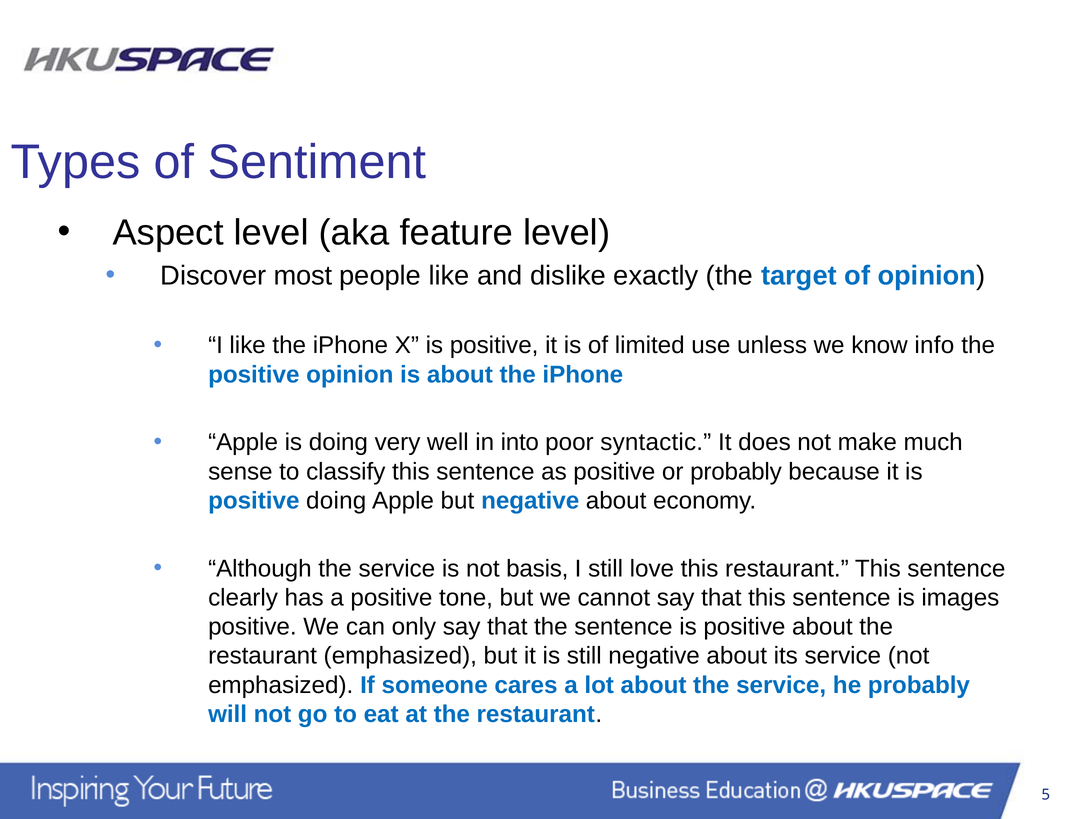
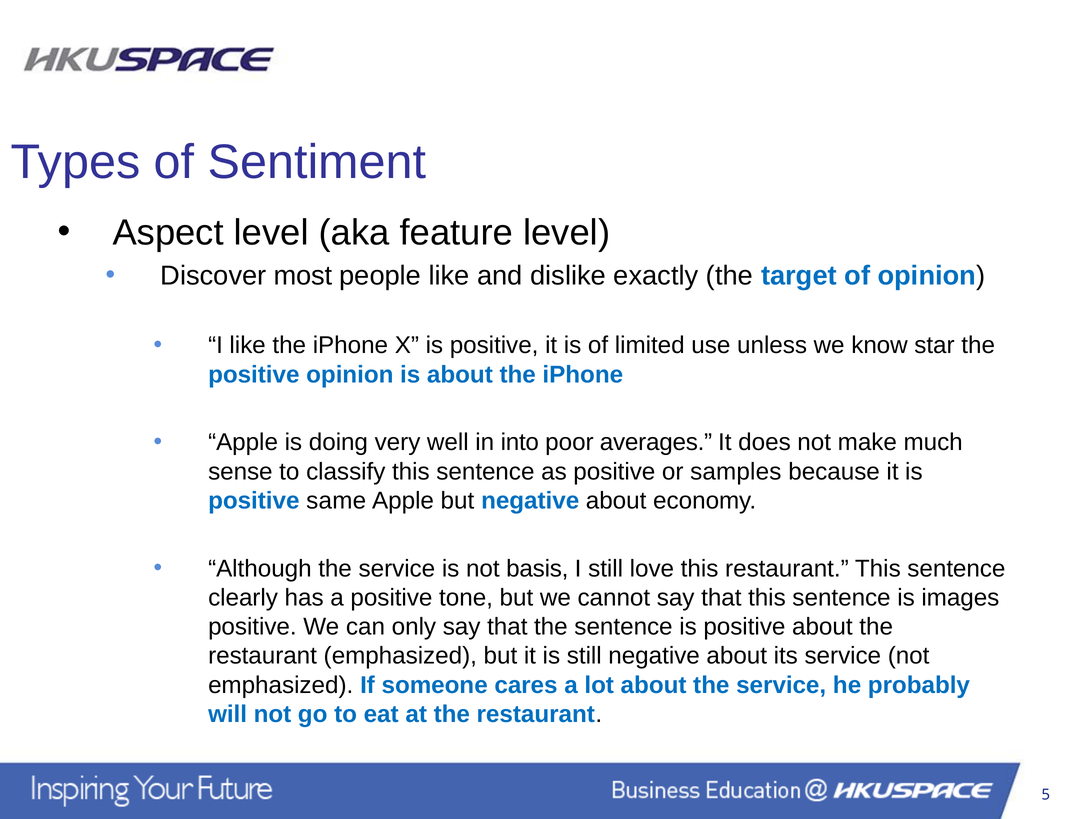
info: info -> star
syntactic: syntactic -> averages
or probably: probably -> samples
positive doing: doing -> same
